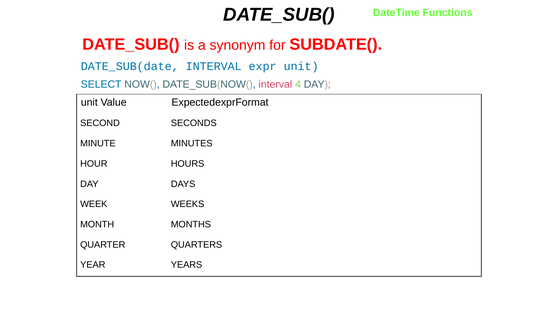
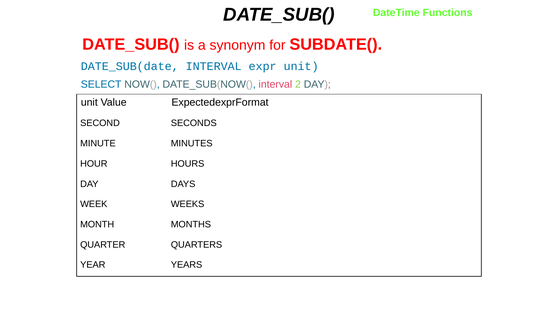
4: 4 -> 2
